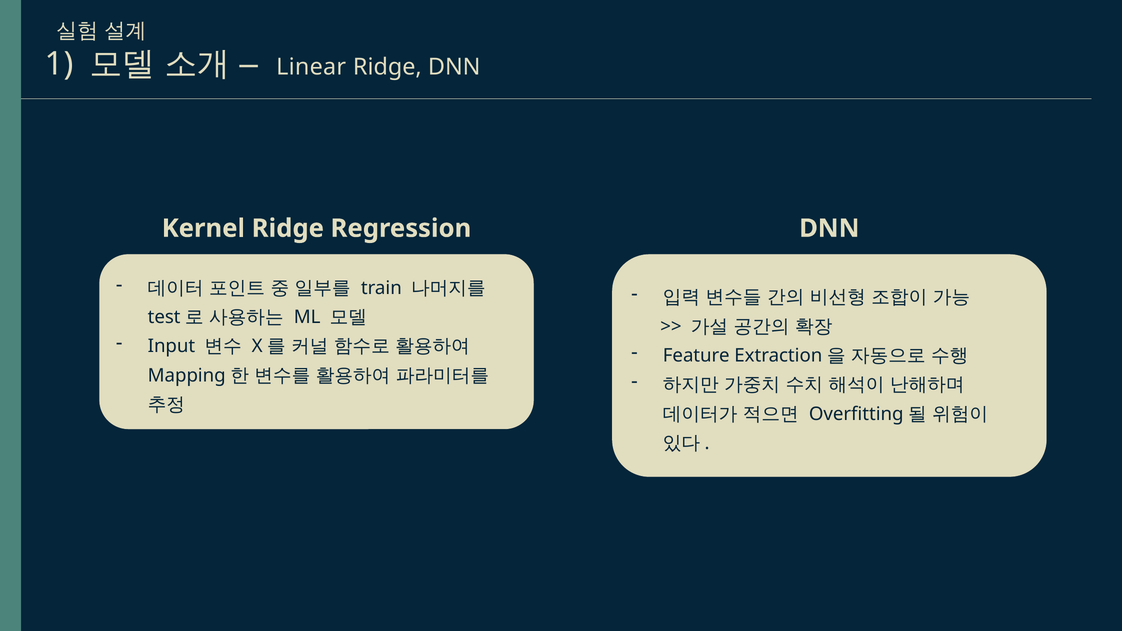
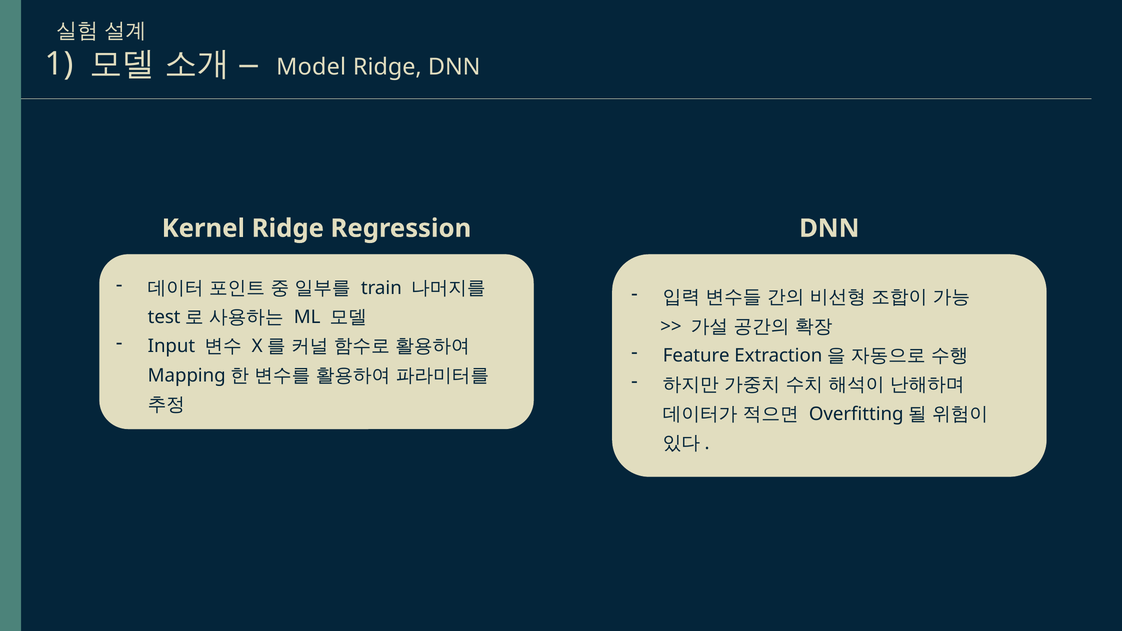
Linear: Linear -> Model
